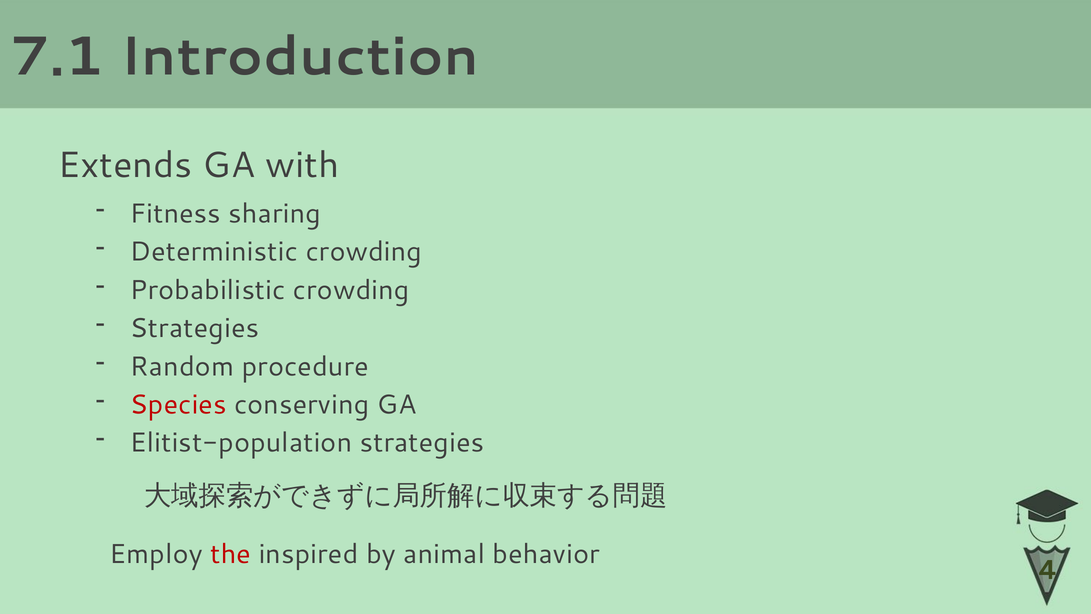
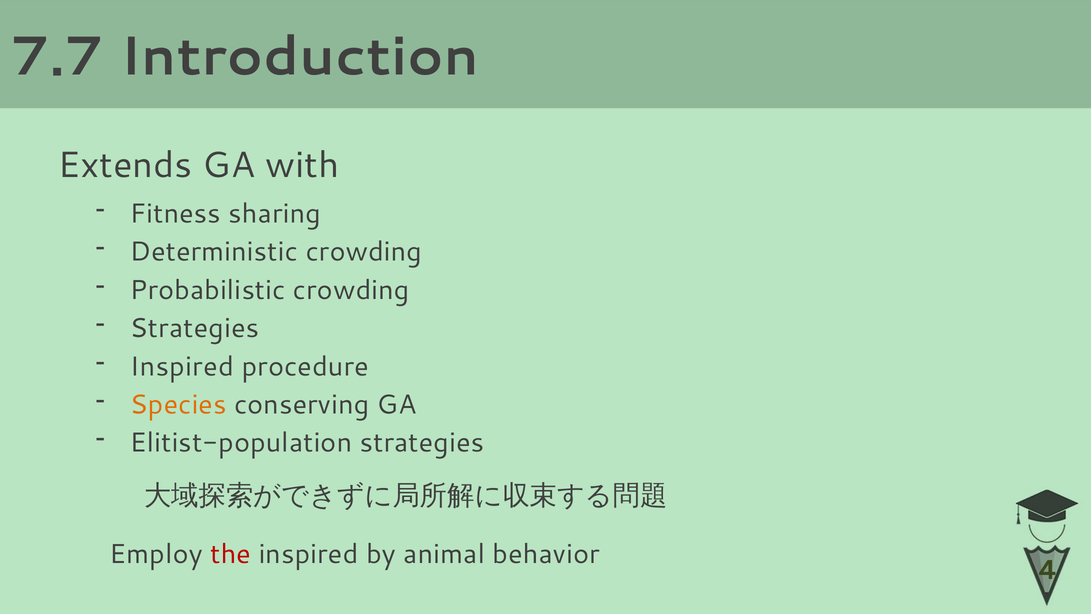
7.1: 7.1 -> 7.7
Random at (182, 366): Random -> Inspired
Species colour: red -> orange
